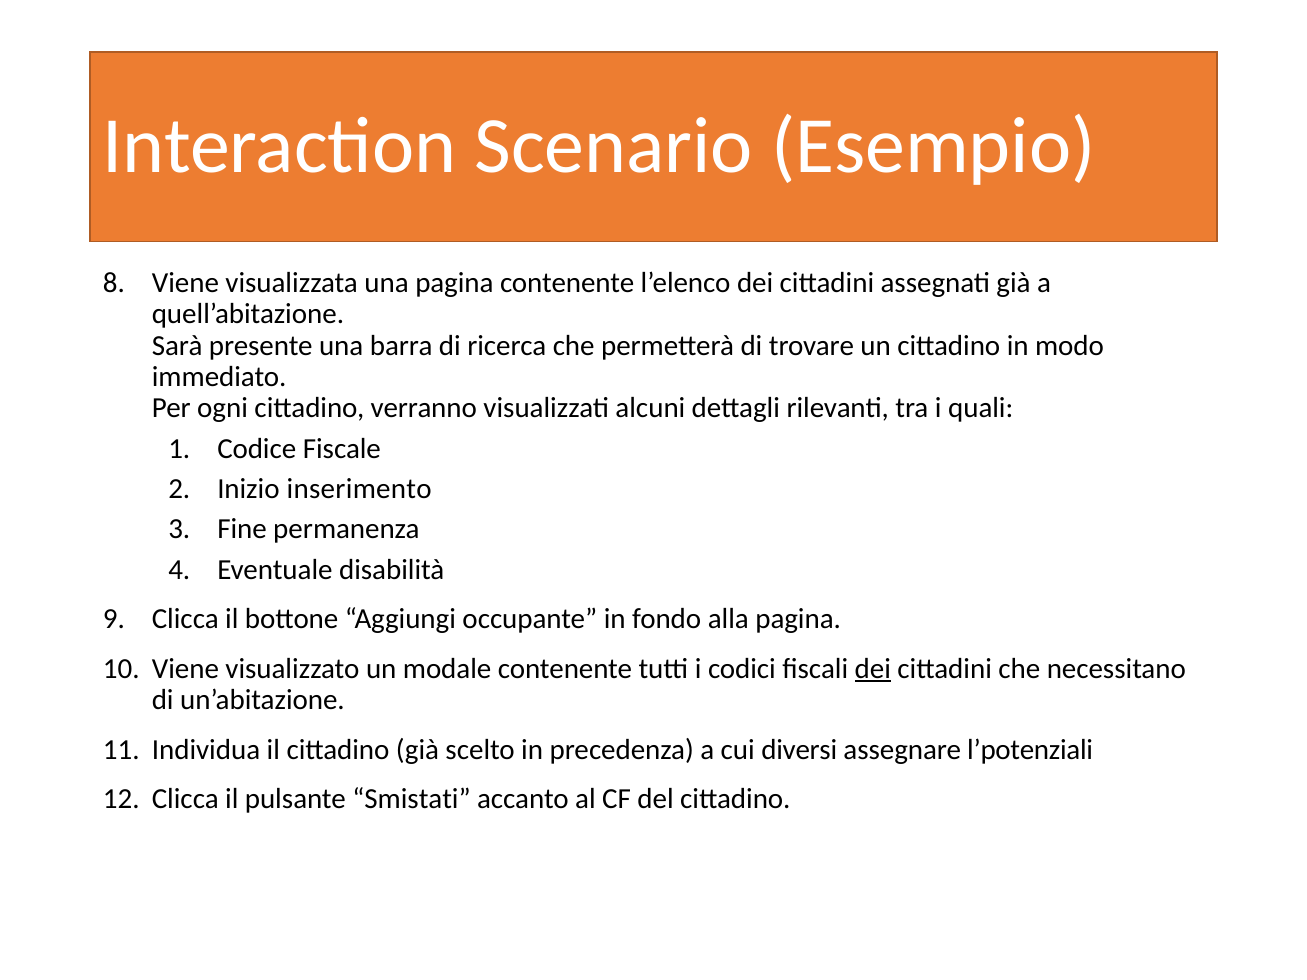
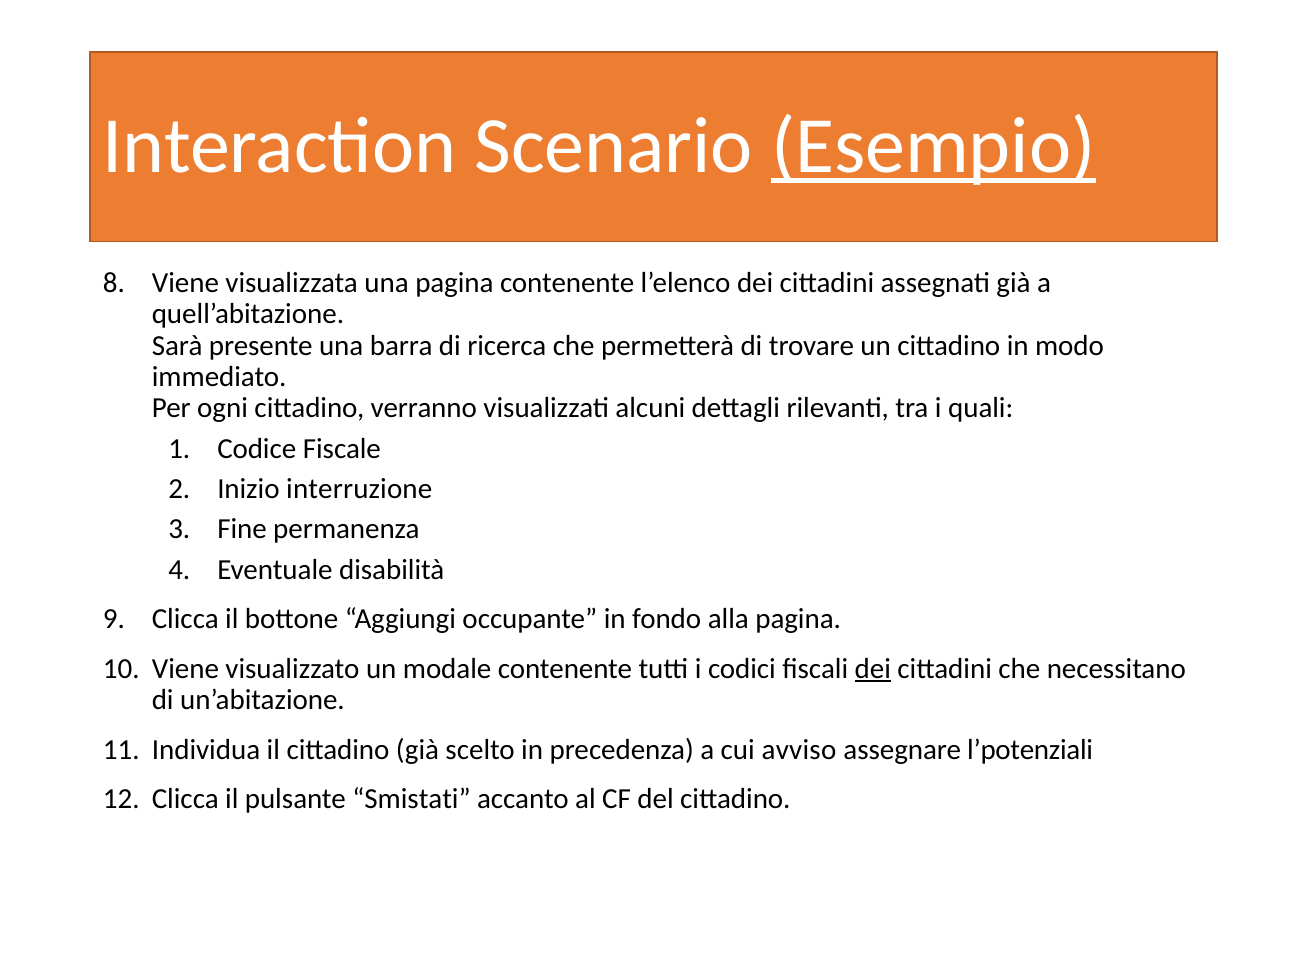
Esempio underline: none -> present
inserimento: inserimento -> interruzione
diversi: diversi -> avviso
